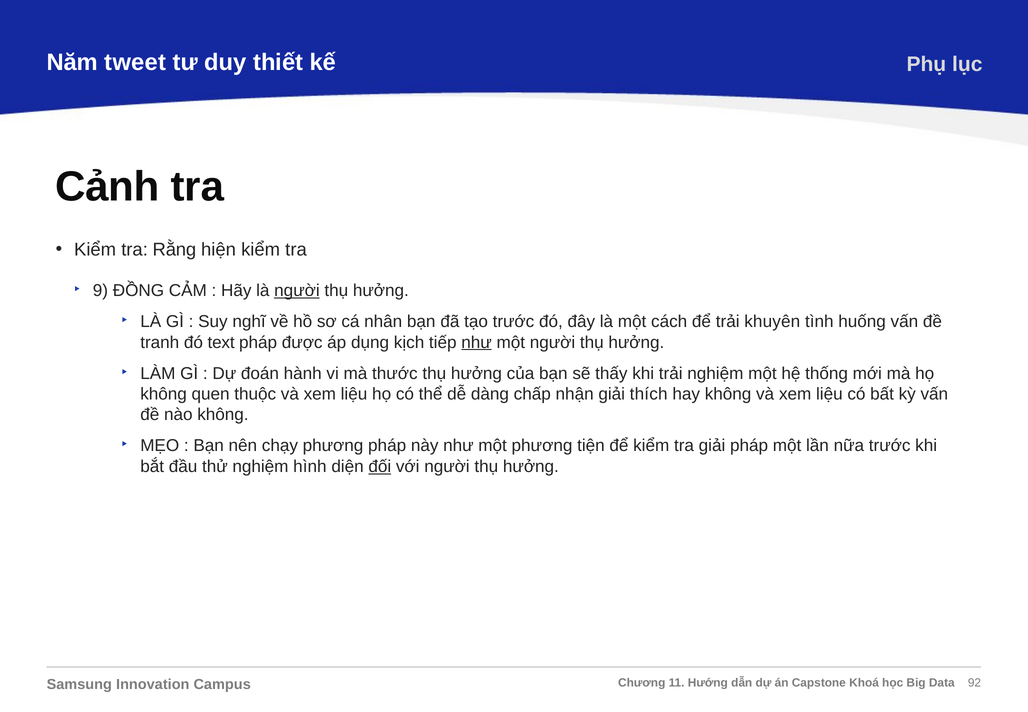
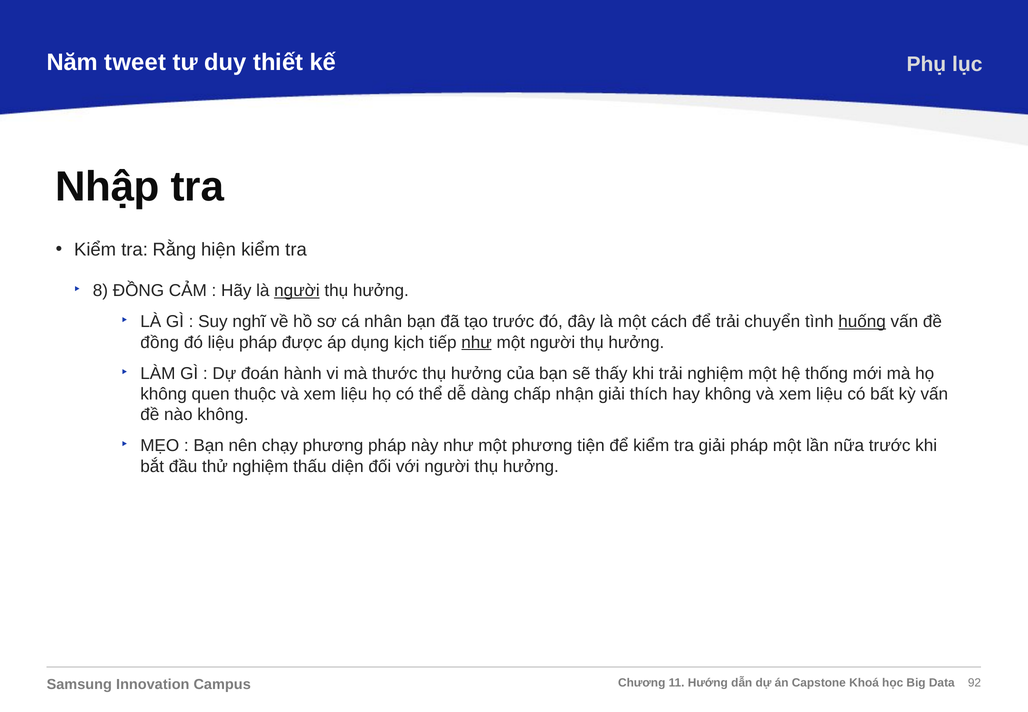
Cảnh: Cảnh -> Nhập
9: 9 -> 8
khuyên: khuyên -> chuyển
huống underline: none -> present
tranh at (160, 342): tranh -> đồng
đó text: text -> liệu
hình: hình -> thấu
đối underline: present -> none
